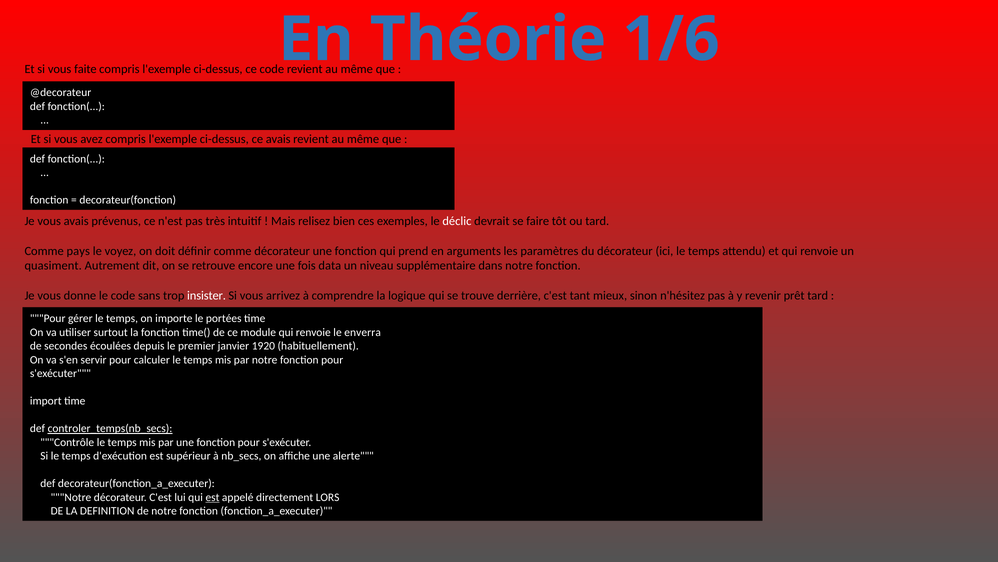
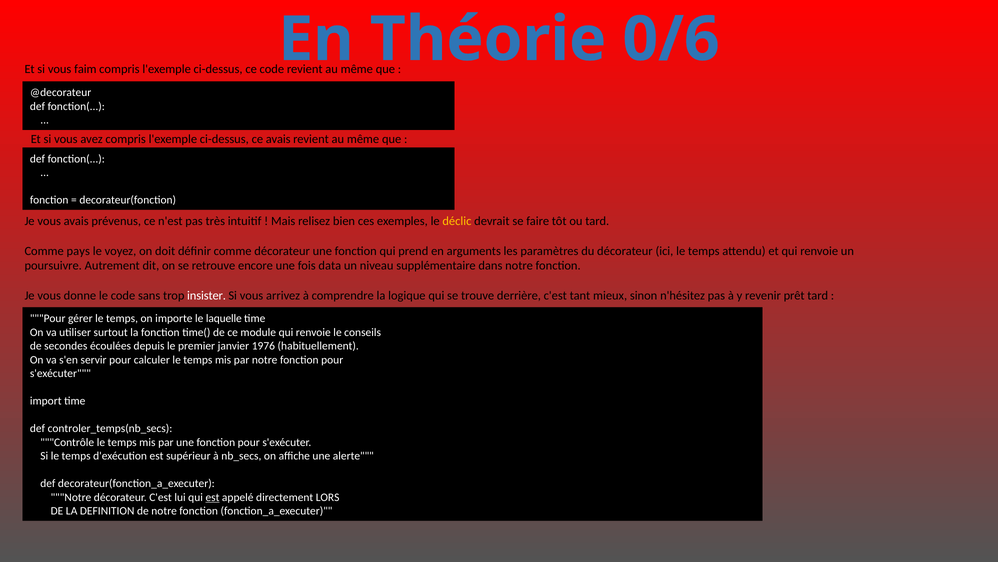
1/6: 1/6 -> 0/6
faite: faite -> faim
déclic colour: white -> yellow
quasiment: quasiment -> poursuivre
portées: portées -> laquelle
enverra: enverra -> conseils
1920: 1920 -> 1976
controler_temps(nb_secs underline: present -> none
